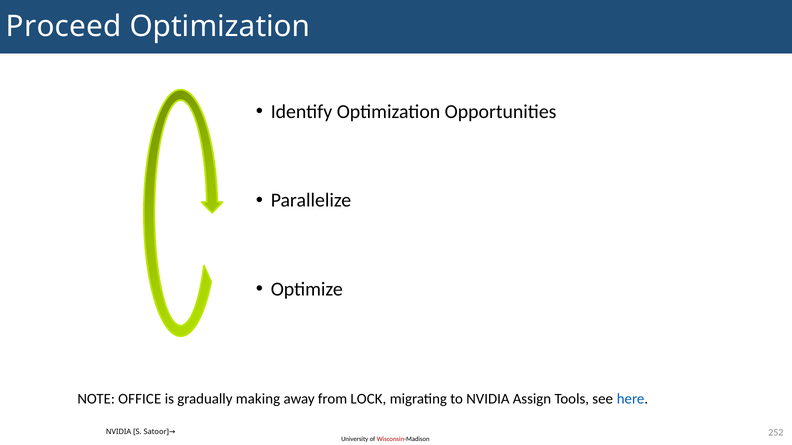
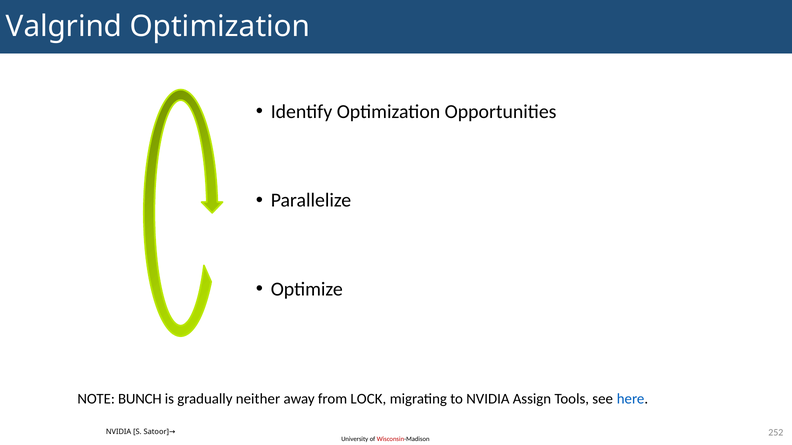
Proceed: Proceed -> Valgrind
OFFICE: OFFICE -> BUNCH
making: making -> neither
